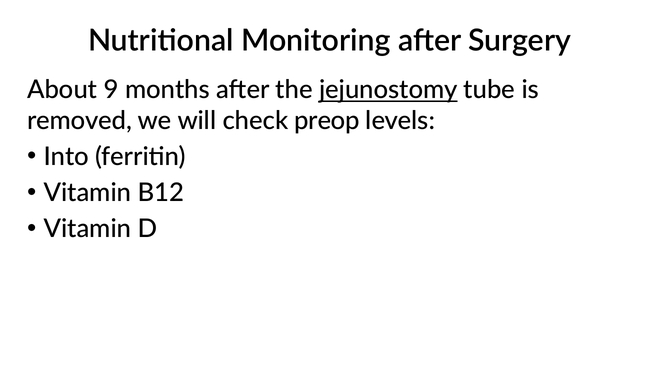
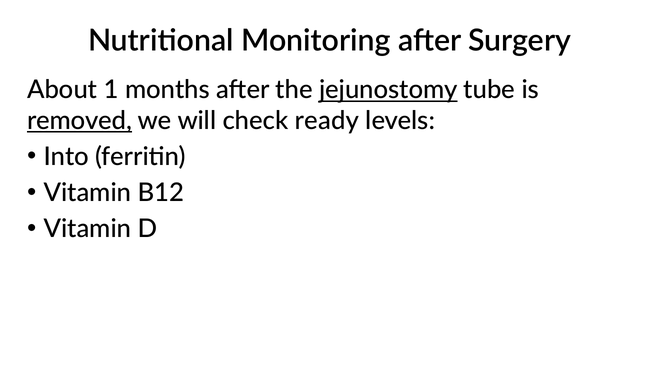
9: 9 -> 1
removed underline: none -> present
preop: preop -> ready
